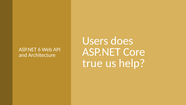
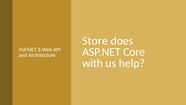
Users: Users -> Store
true: true -> with
